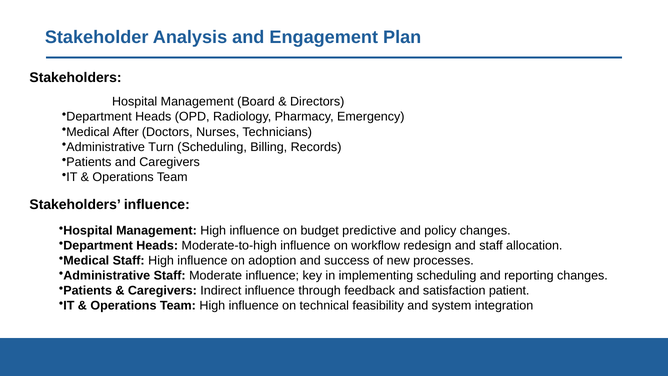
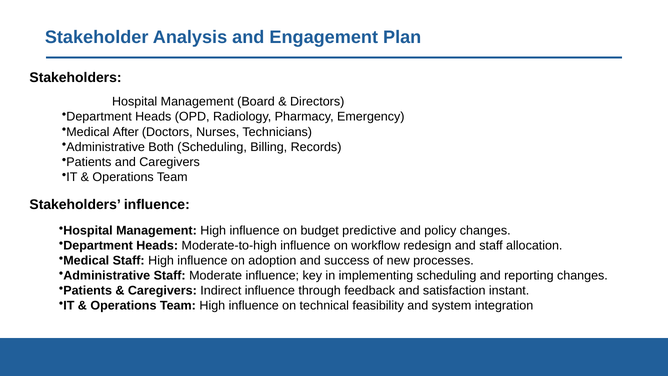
Turn: Turn -> Both
patient: patient -> instant
